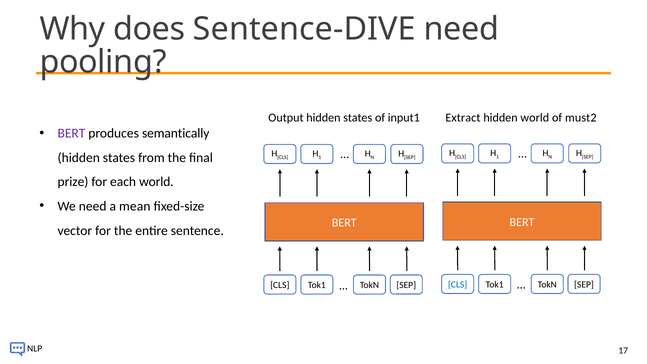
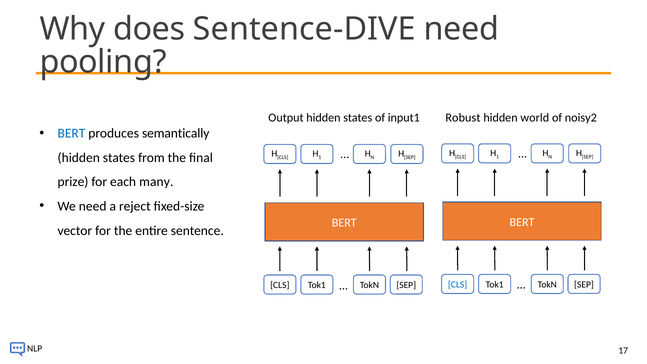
Extract: Extract -> Robust
must2: must2 -> noisy2
BERT at (71, 133) colour: purple -> blue
each world: world -> many
mean: mean -> reject
